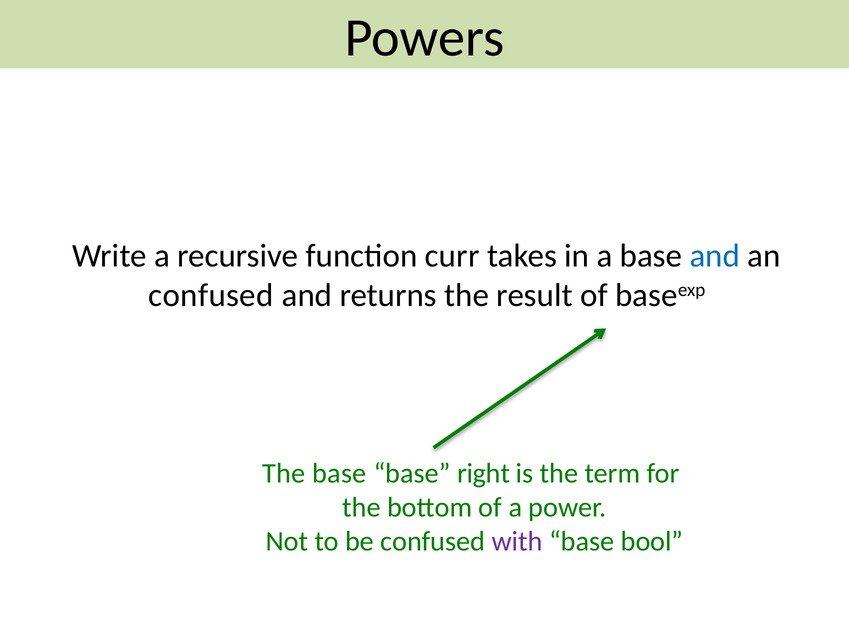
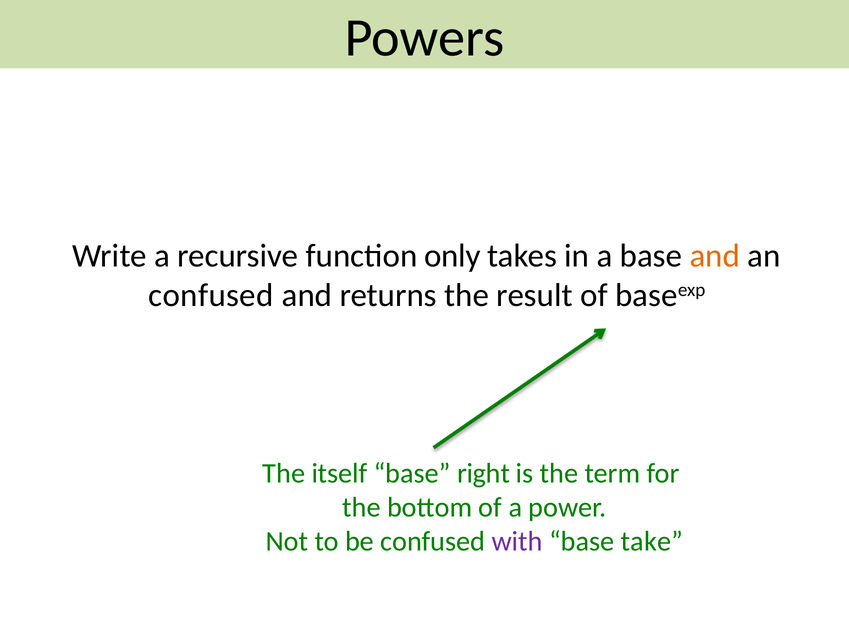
curr: curr -> only
and at (715, 256) colour: blue -> orange
The base: base -> itself
bool: bool -> take
